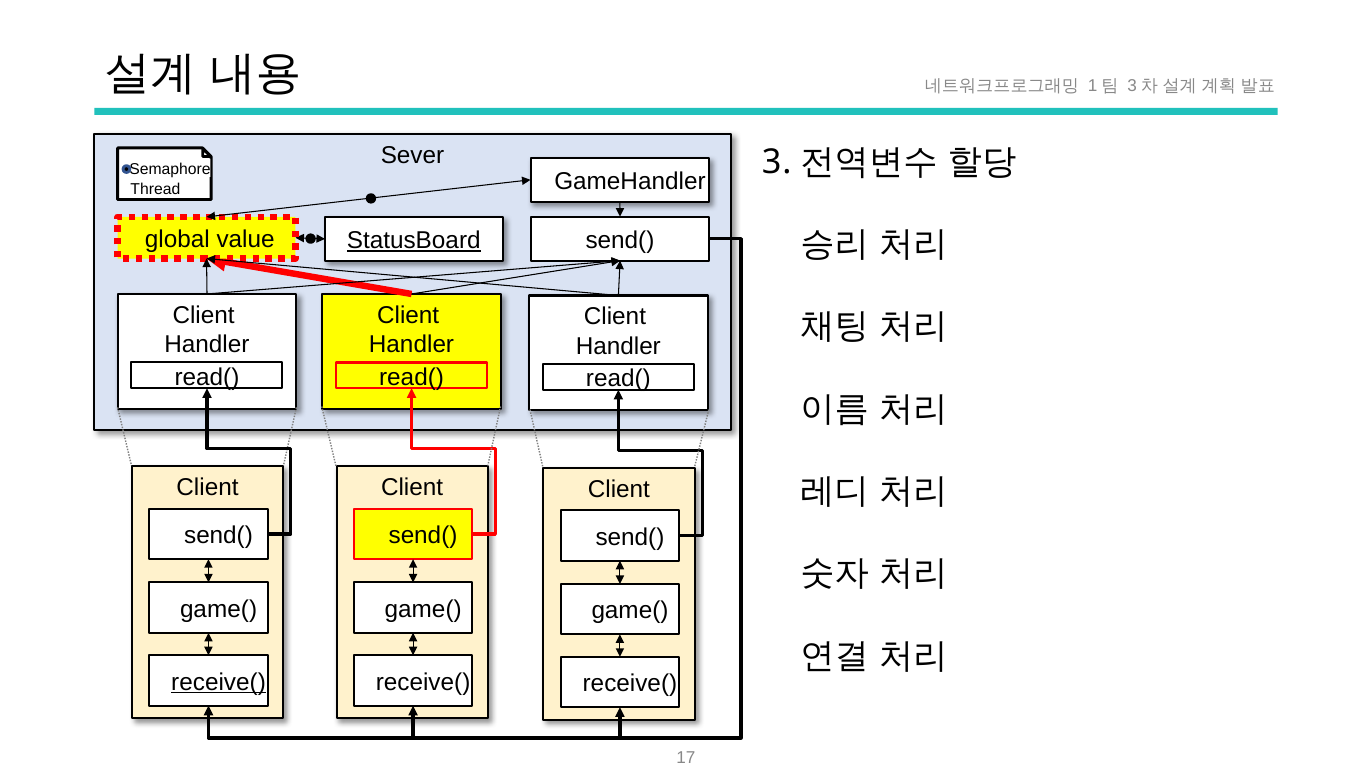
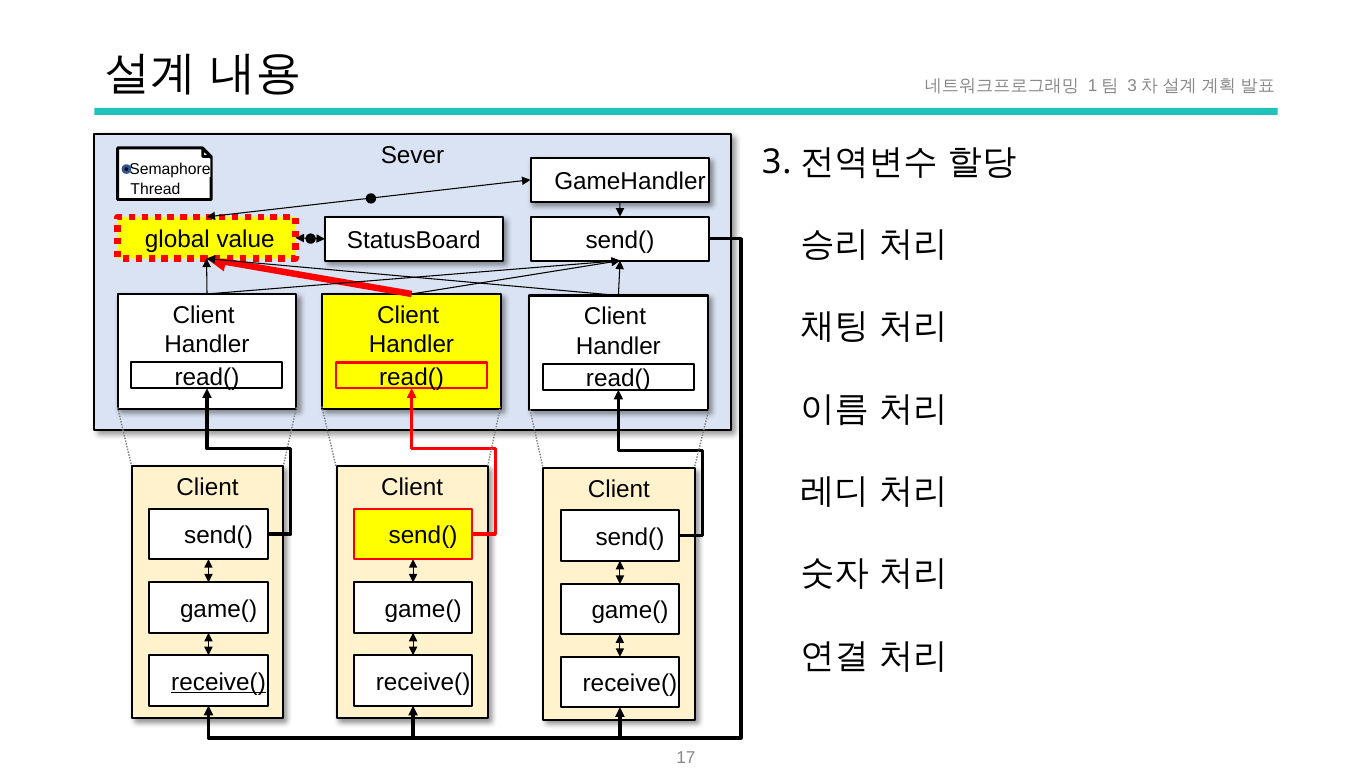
StatusBoard underline: present -> none
